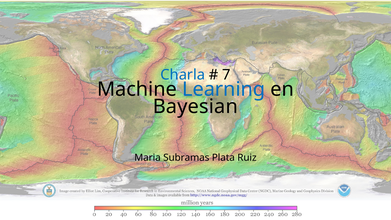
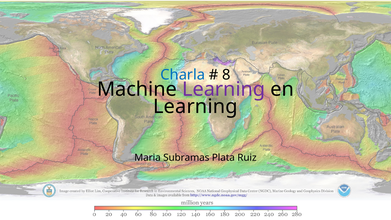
7: 7 -> 8
Learning at (224, 89) colour: blue -> purple
Bayesian at (195, 107): Bayesian -> Learning
